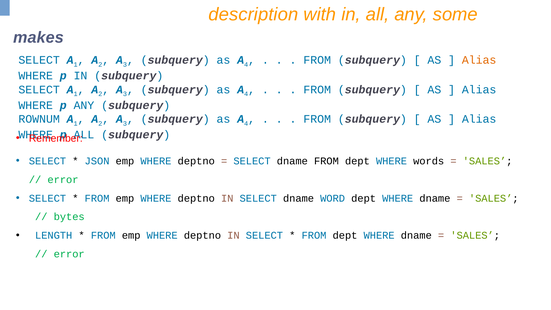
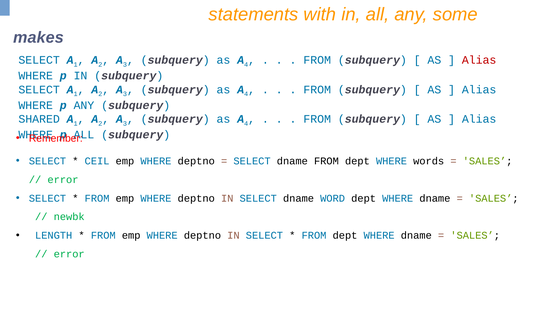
description: description -> statements
Alias at (479, 60) colour: orange -> red
ROWNUM: ROWNUM -> SHARED
JSON: JSON -> CEIL
bytes: bytes -> newbk
